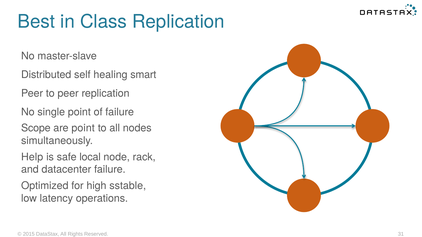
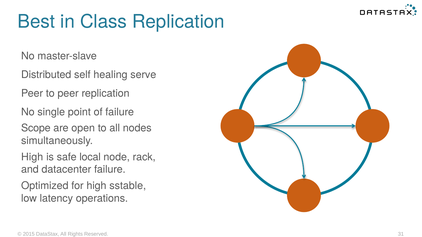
smart: smart -> serve
are point: point -> open
Help at (32, 157): Help -> High
